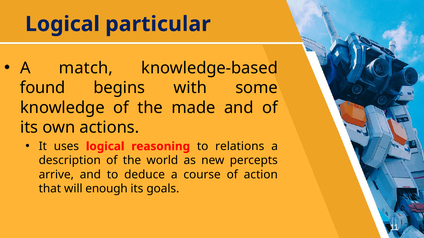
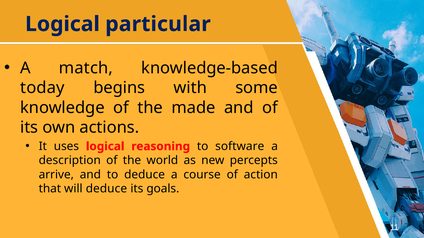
found: found -> today
relations: relations -> software
will enough: enough -> deduce
